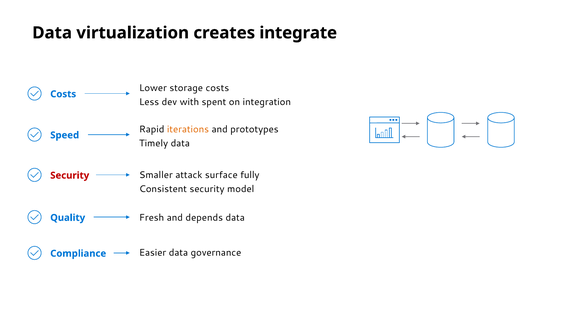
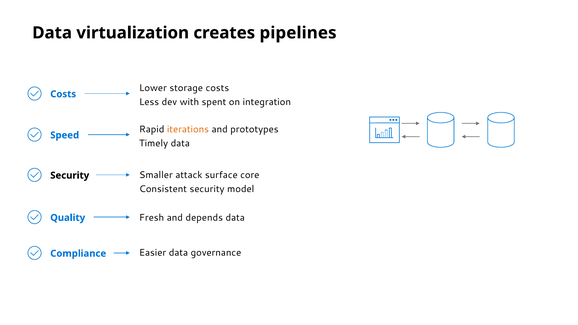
integrate: integrate -> pipelines
fully: fully -> core
Security at (70, 176) colour: red -> black
